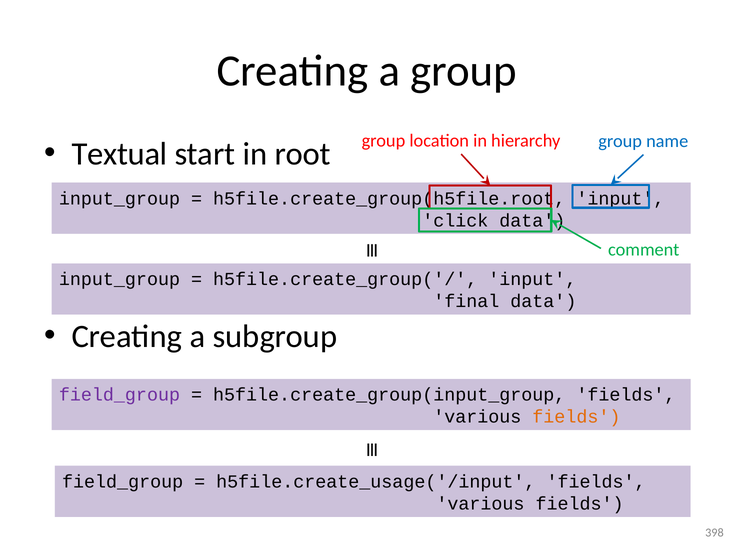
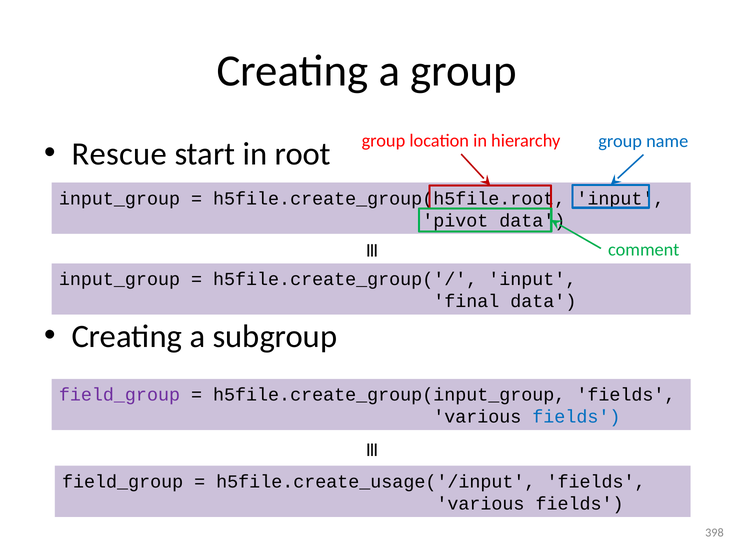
Textual: Textual -> Rescue
click: click -> pivot
fields at (576, 417) colour: orange -> blue
